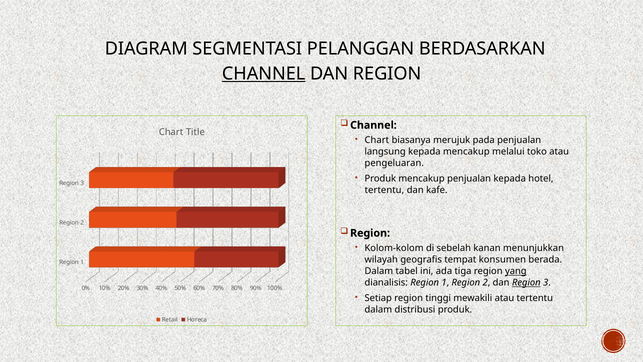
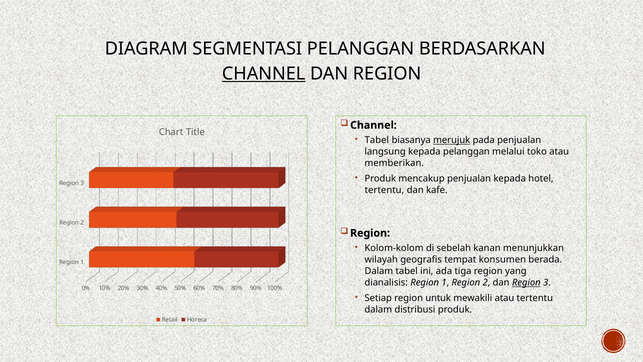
Chart at (377, 140): Chart -> Tabel
merujuk underline: none -> present
kepada mencakup: mencakup -> pelanggan
pengeluaran: pengeluaran -> memberikan
yang underline: present -> none
tinggi: tinggi -> untuk
